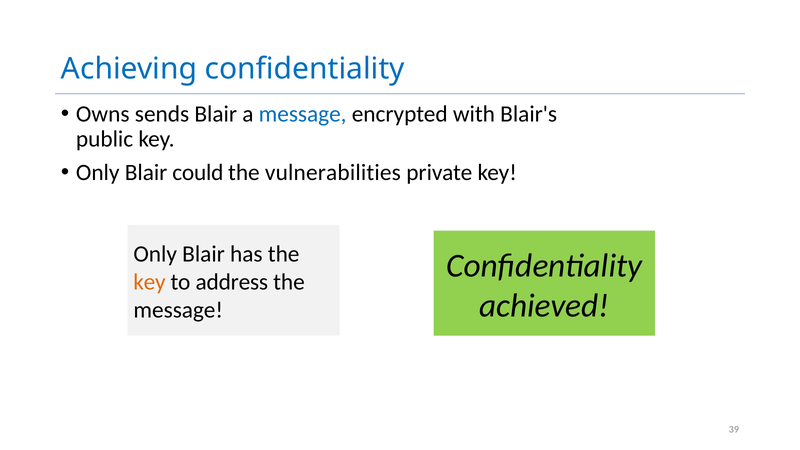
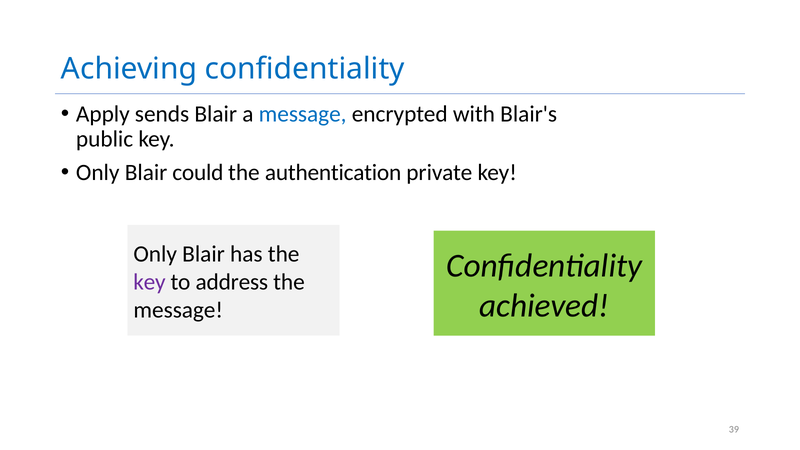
Owns: Owns -> Apply
vulnerabilities: vulnerabilities -> authentication
key at (149, 282) colour: orange -> purple
